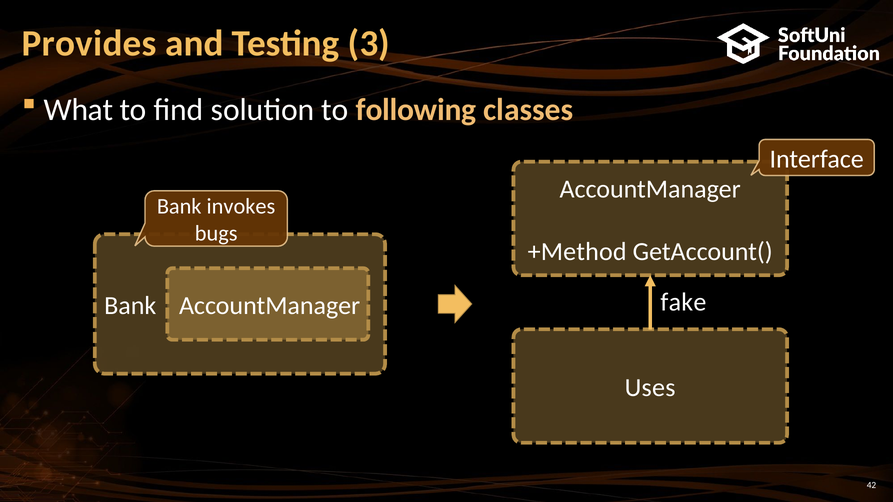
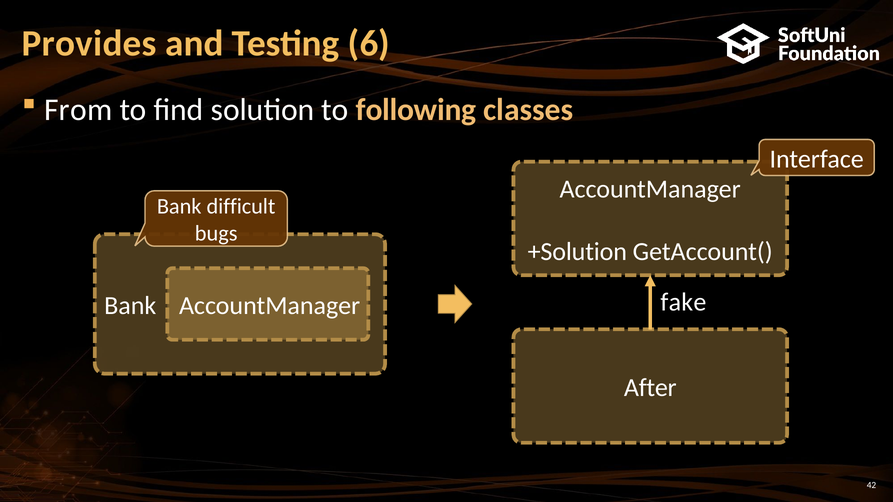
3: 3 -> 6
What: What -> From
invokes: invokes -> difficult
+Method: +Method -> +Solution
Uses: Uses -> After
